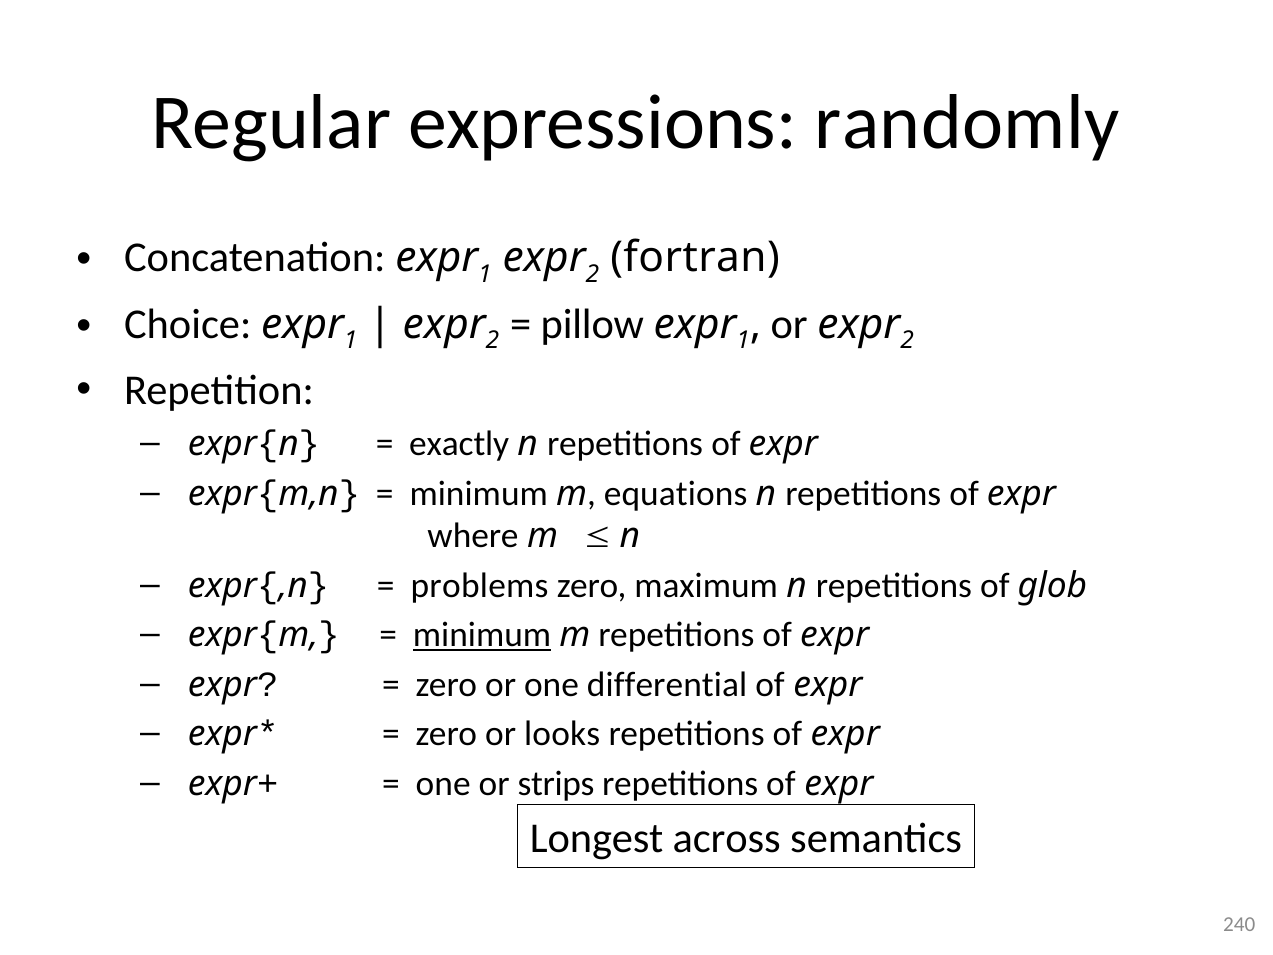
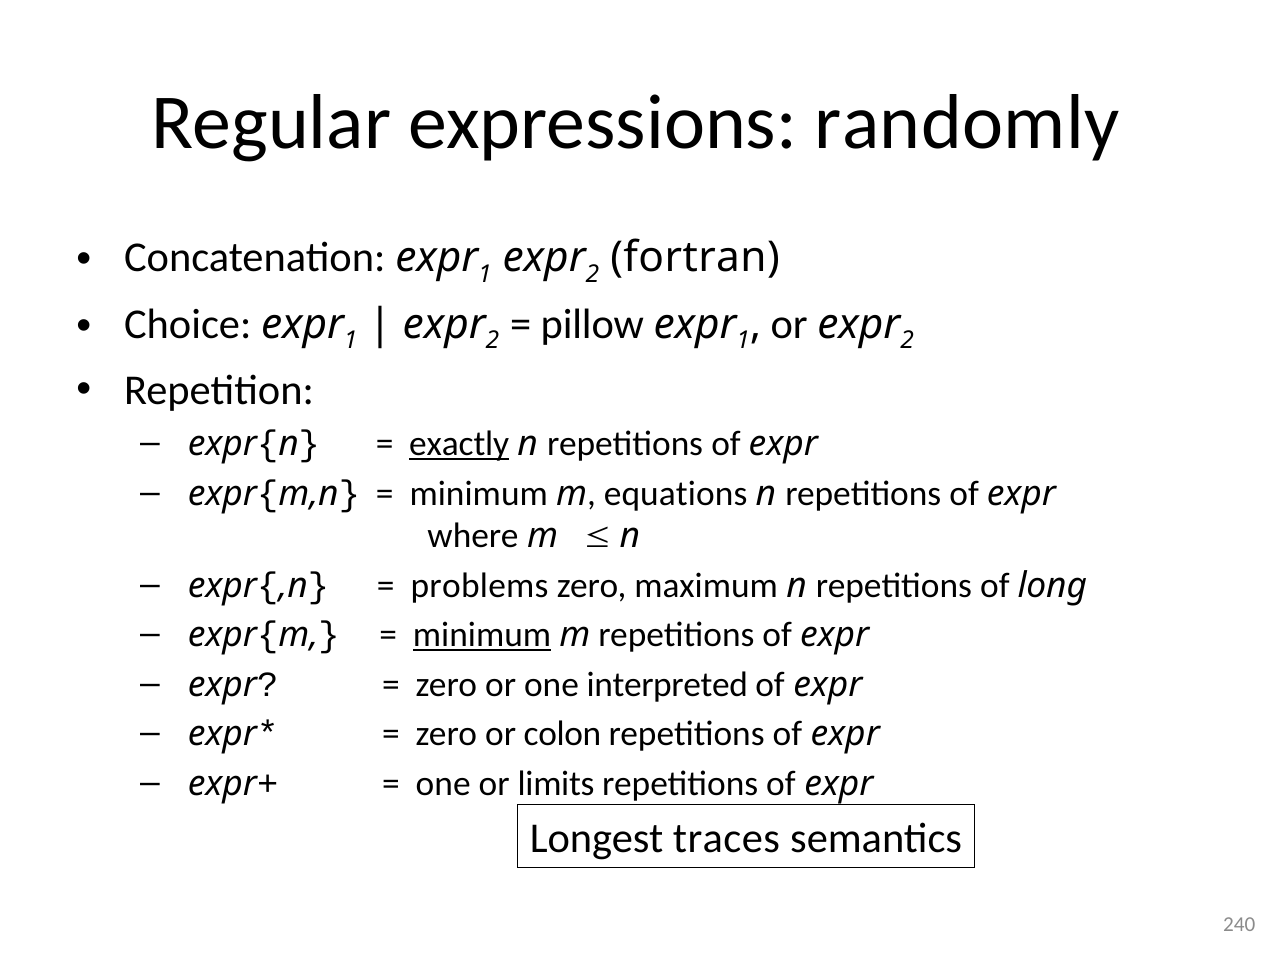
exactly underline: none -> present
glob: glob -> long
differential: differential -> interpreted
looks: looks -> colon
strips: strips -> limits
across: across -> traces
